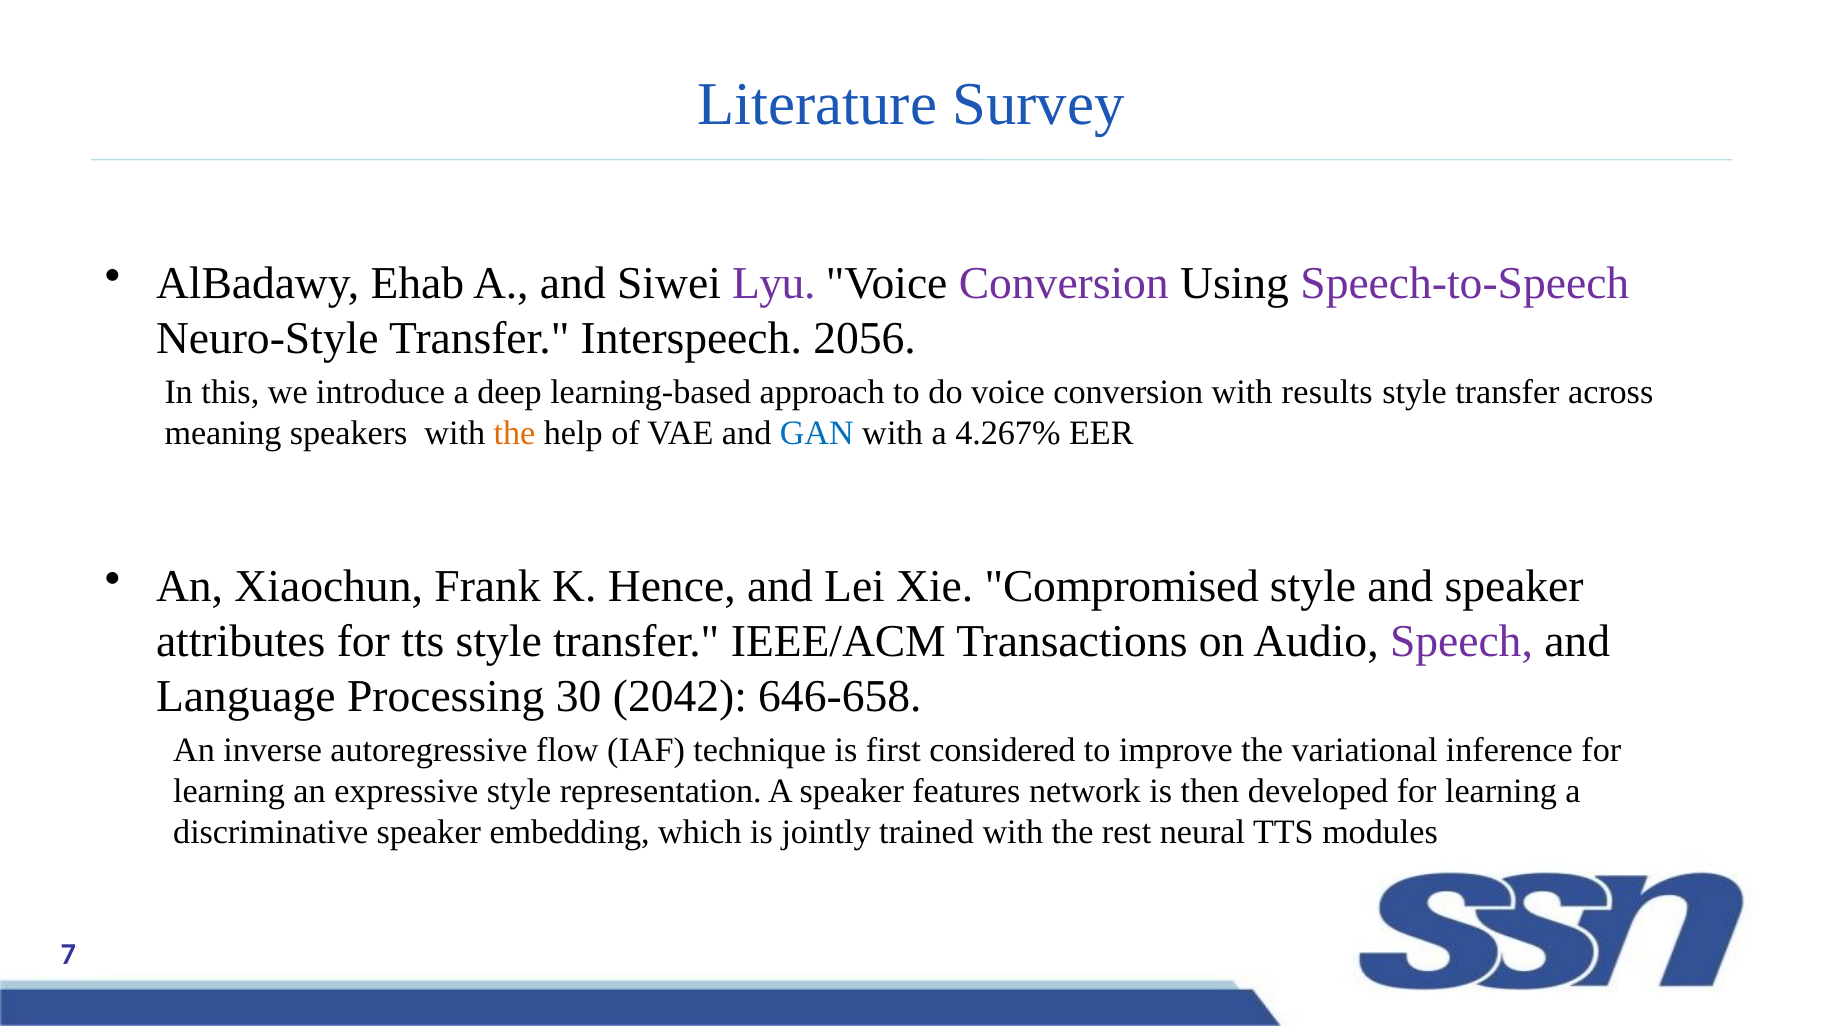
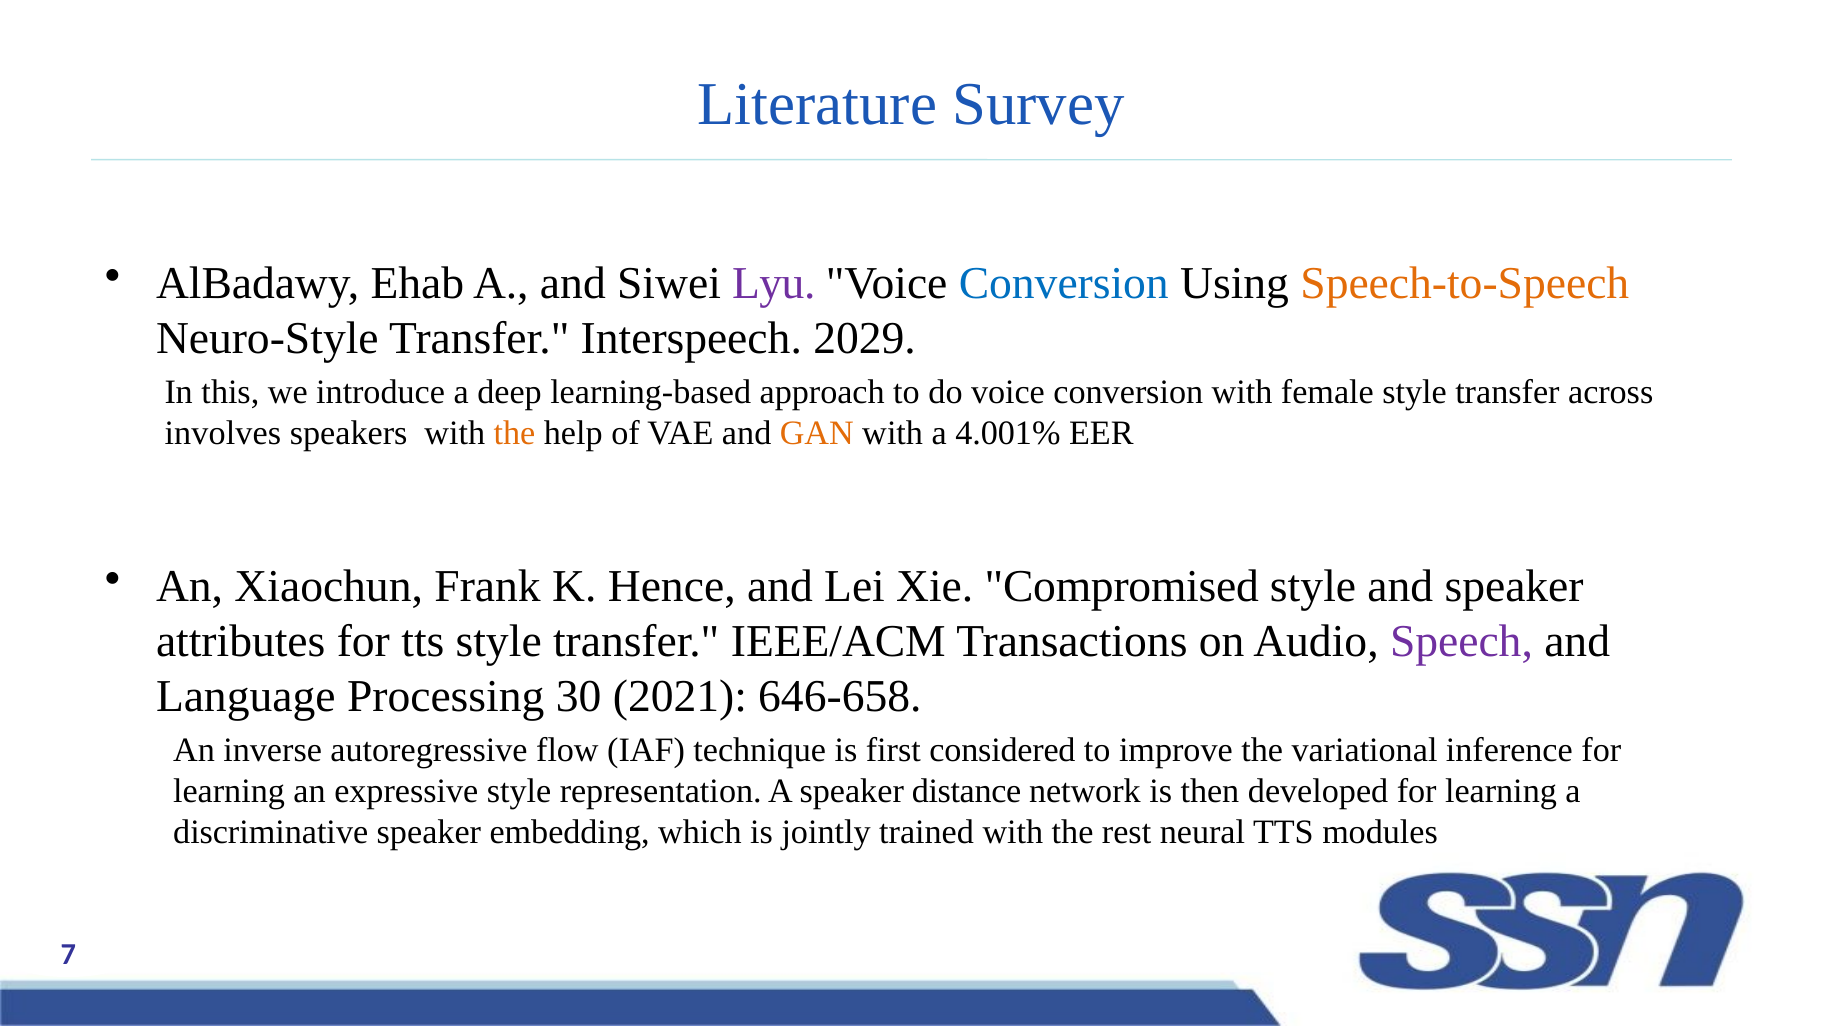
Conversion at (1064, 283) colour: purple -> blue
Speech-to-Speech colour: purple -> orange
2056: 2056 -> 2029
results: results -> female
meaning: meaning -> involves
GAN colour: blue -> orange
4.267%: 4.267% -> 4.001%
2042: 2042 -> 2021
features: features -> distance
